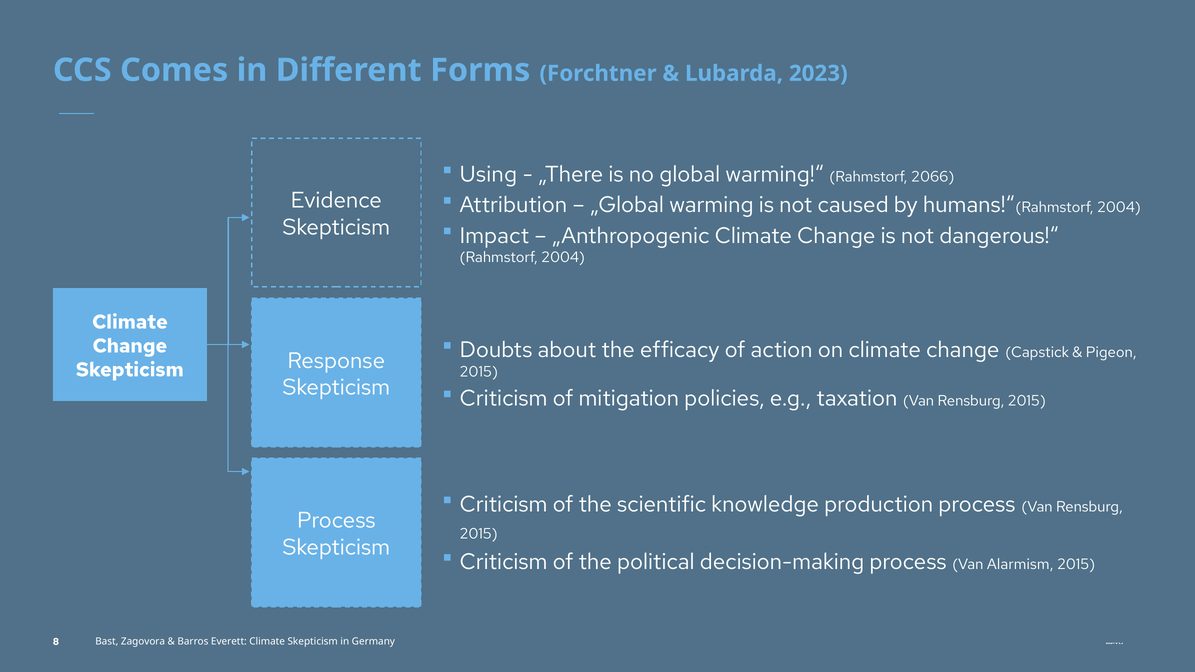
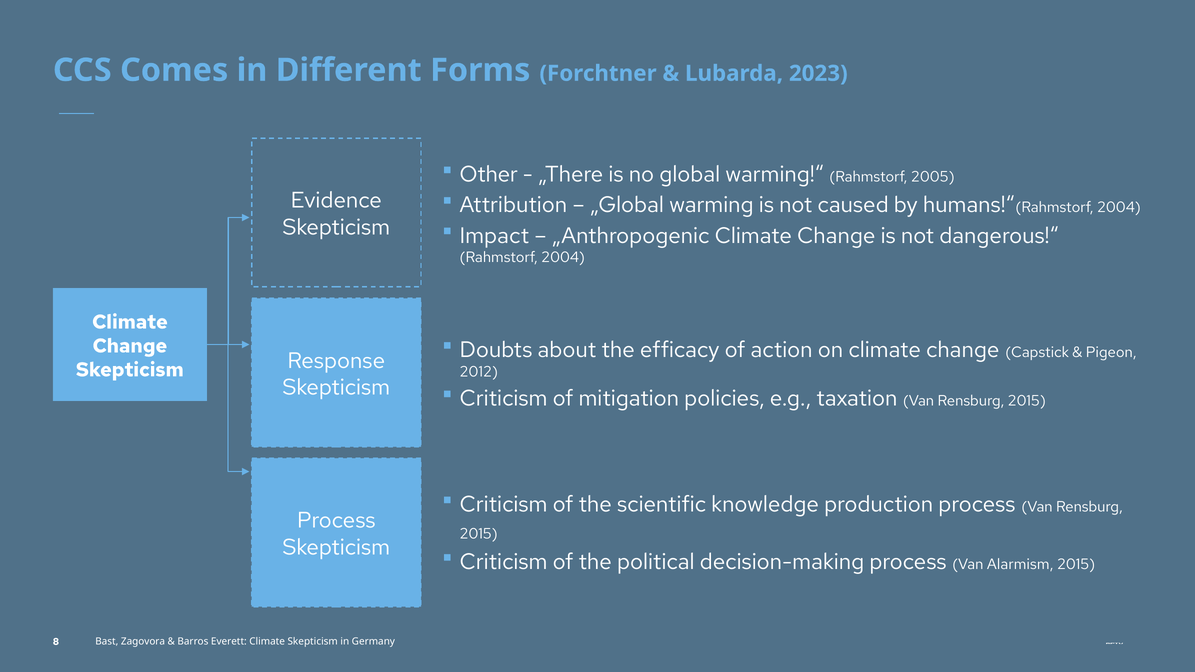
Using: Using -> Other
2066: 2066 -> 2005
2015 at (479, 372): 2015 -> 2012
